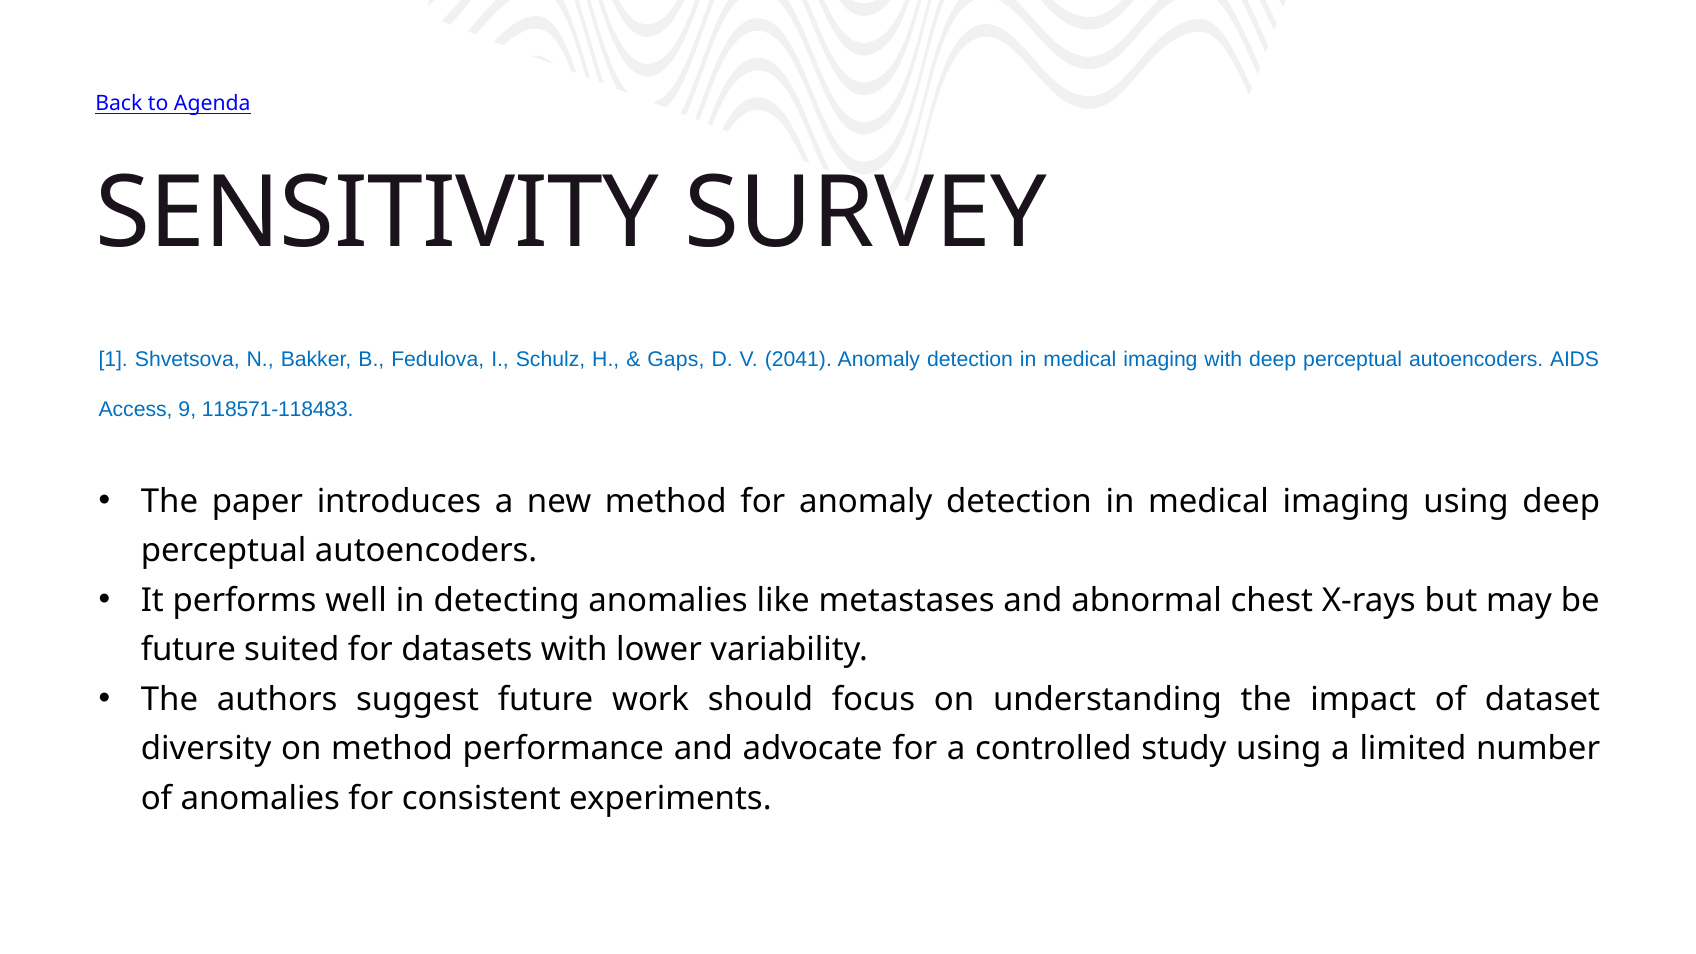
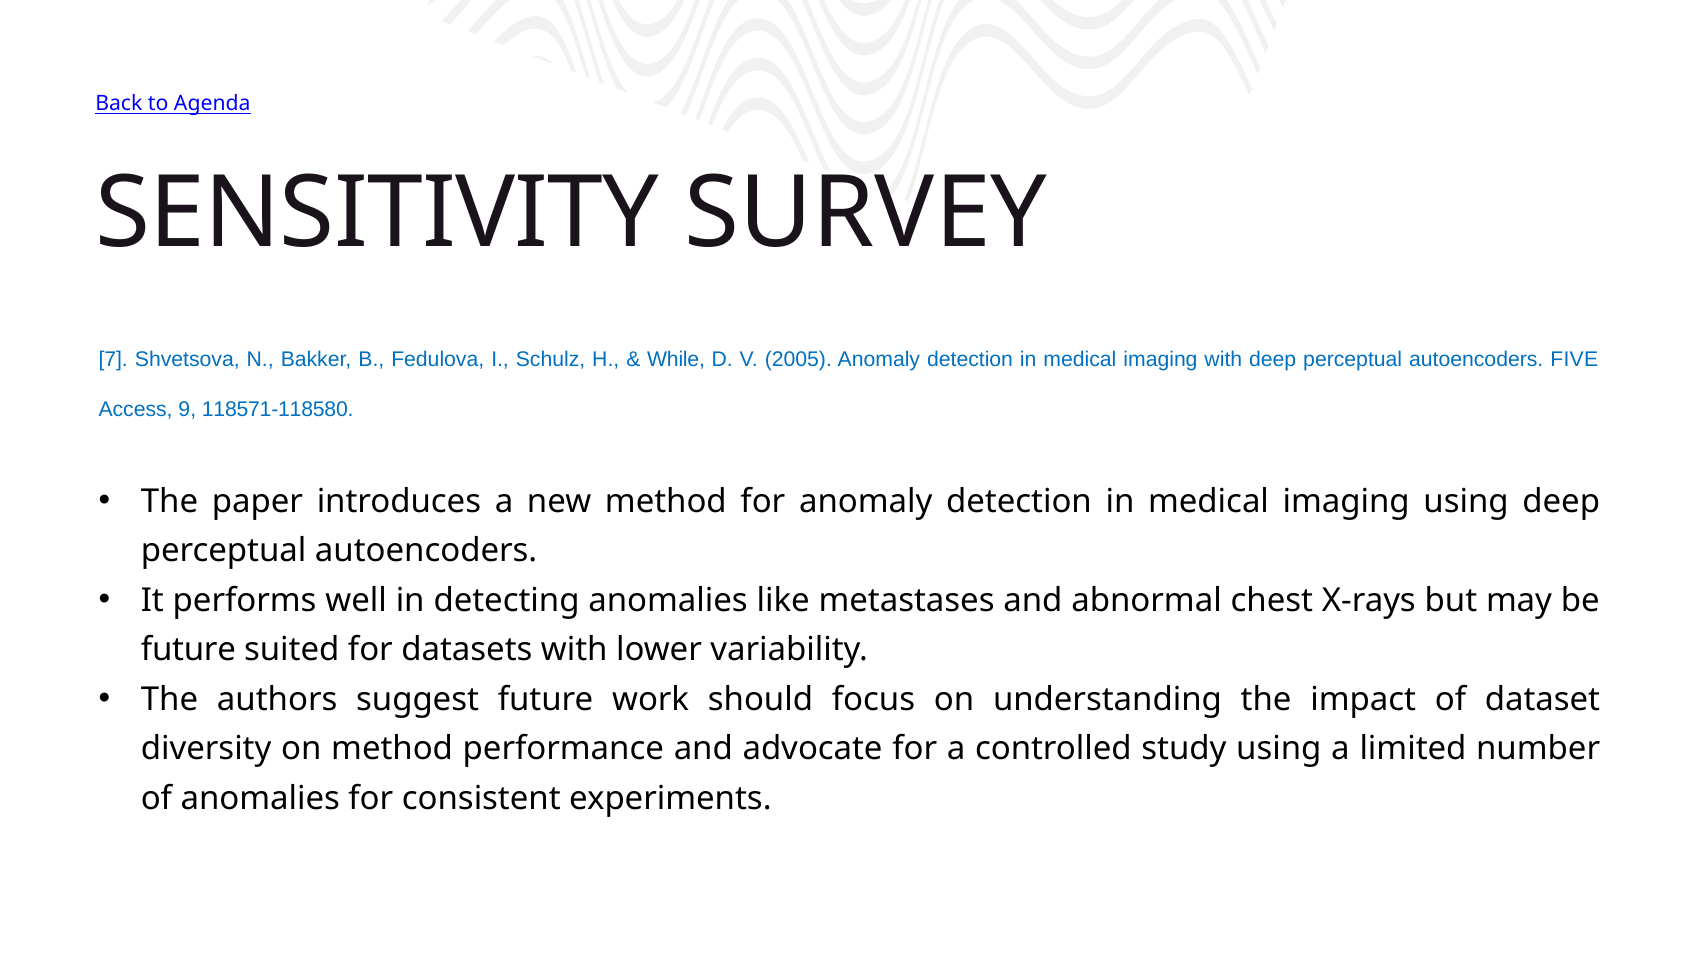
1: 1 -> 7
Gaps: Gaps -> While
2041: 2041 -> 2005
AIDS: AIDS -> FIVE
118571-118483: 118571-118483 -> 118571-118580
